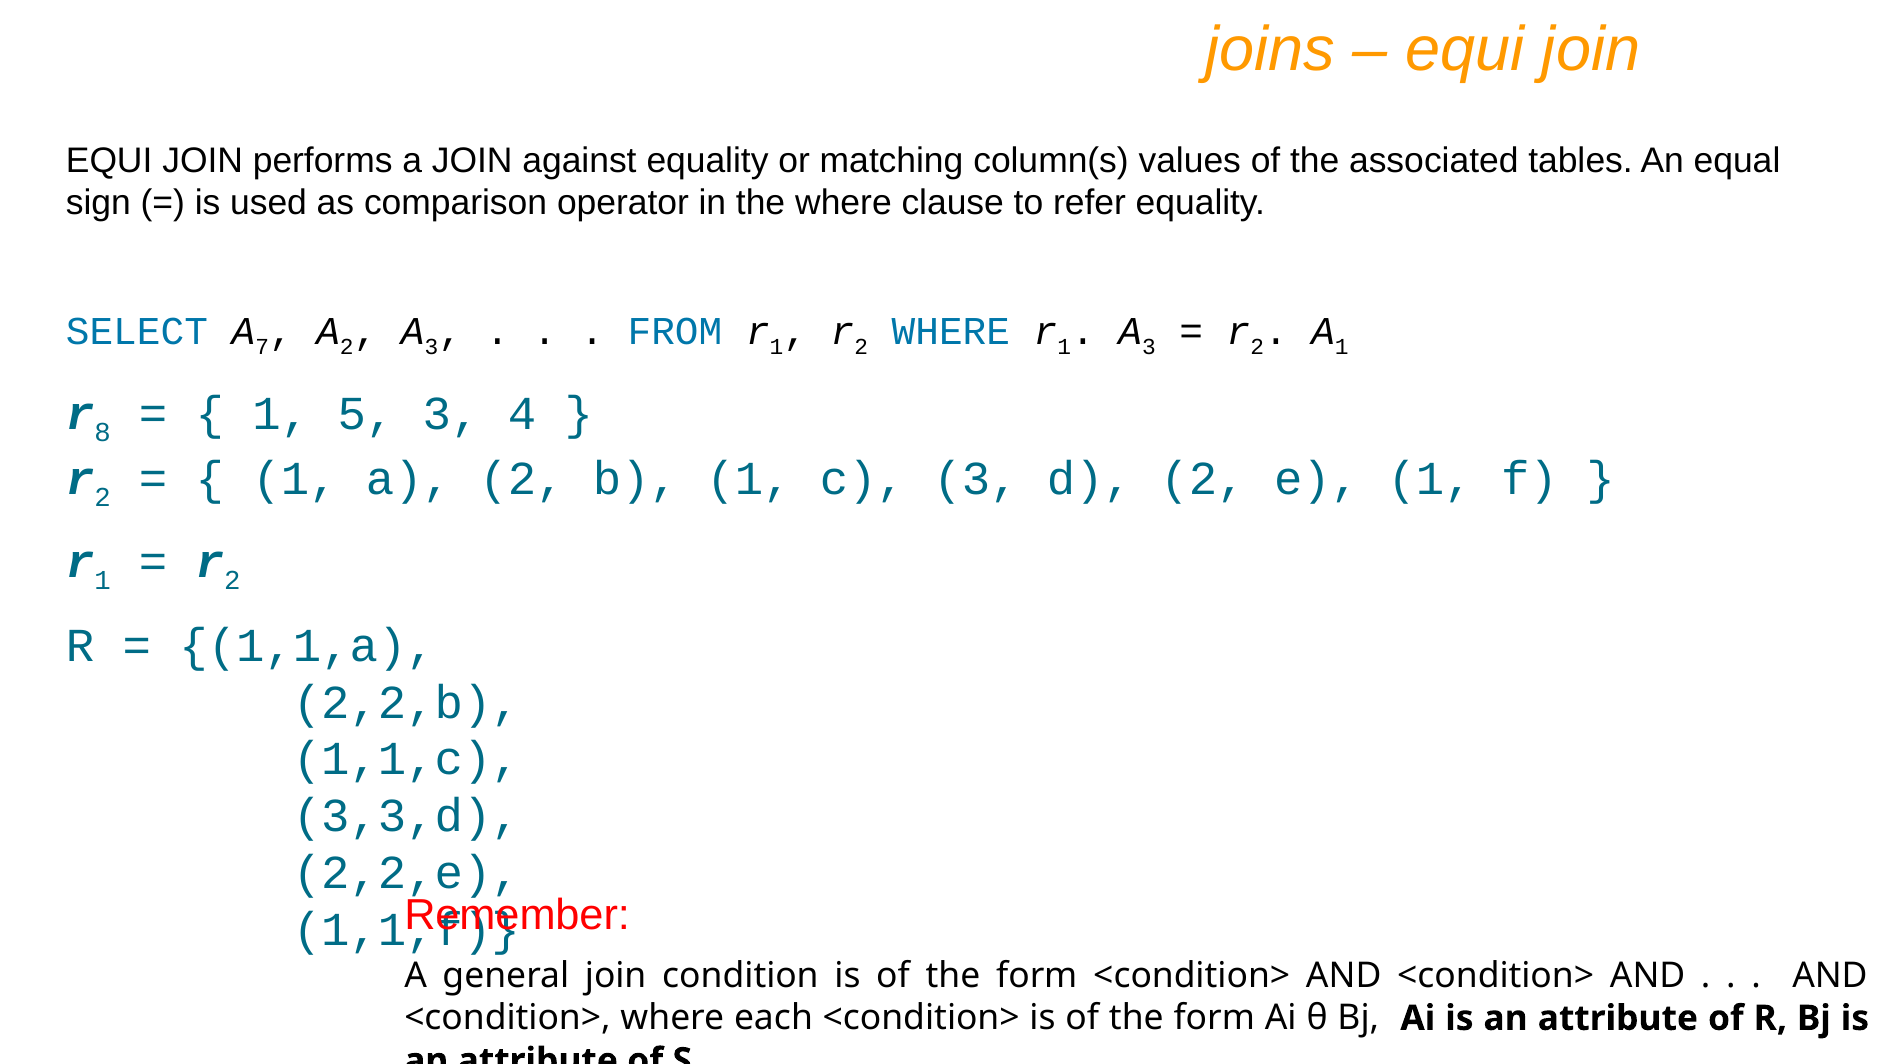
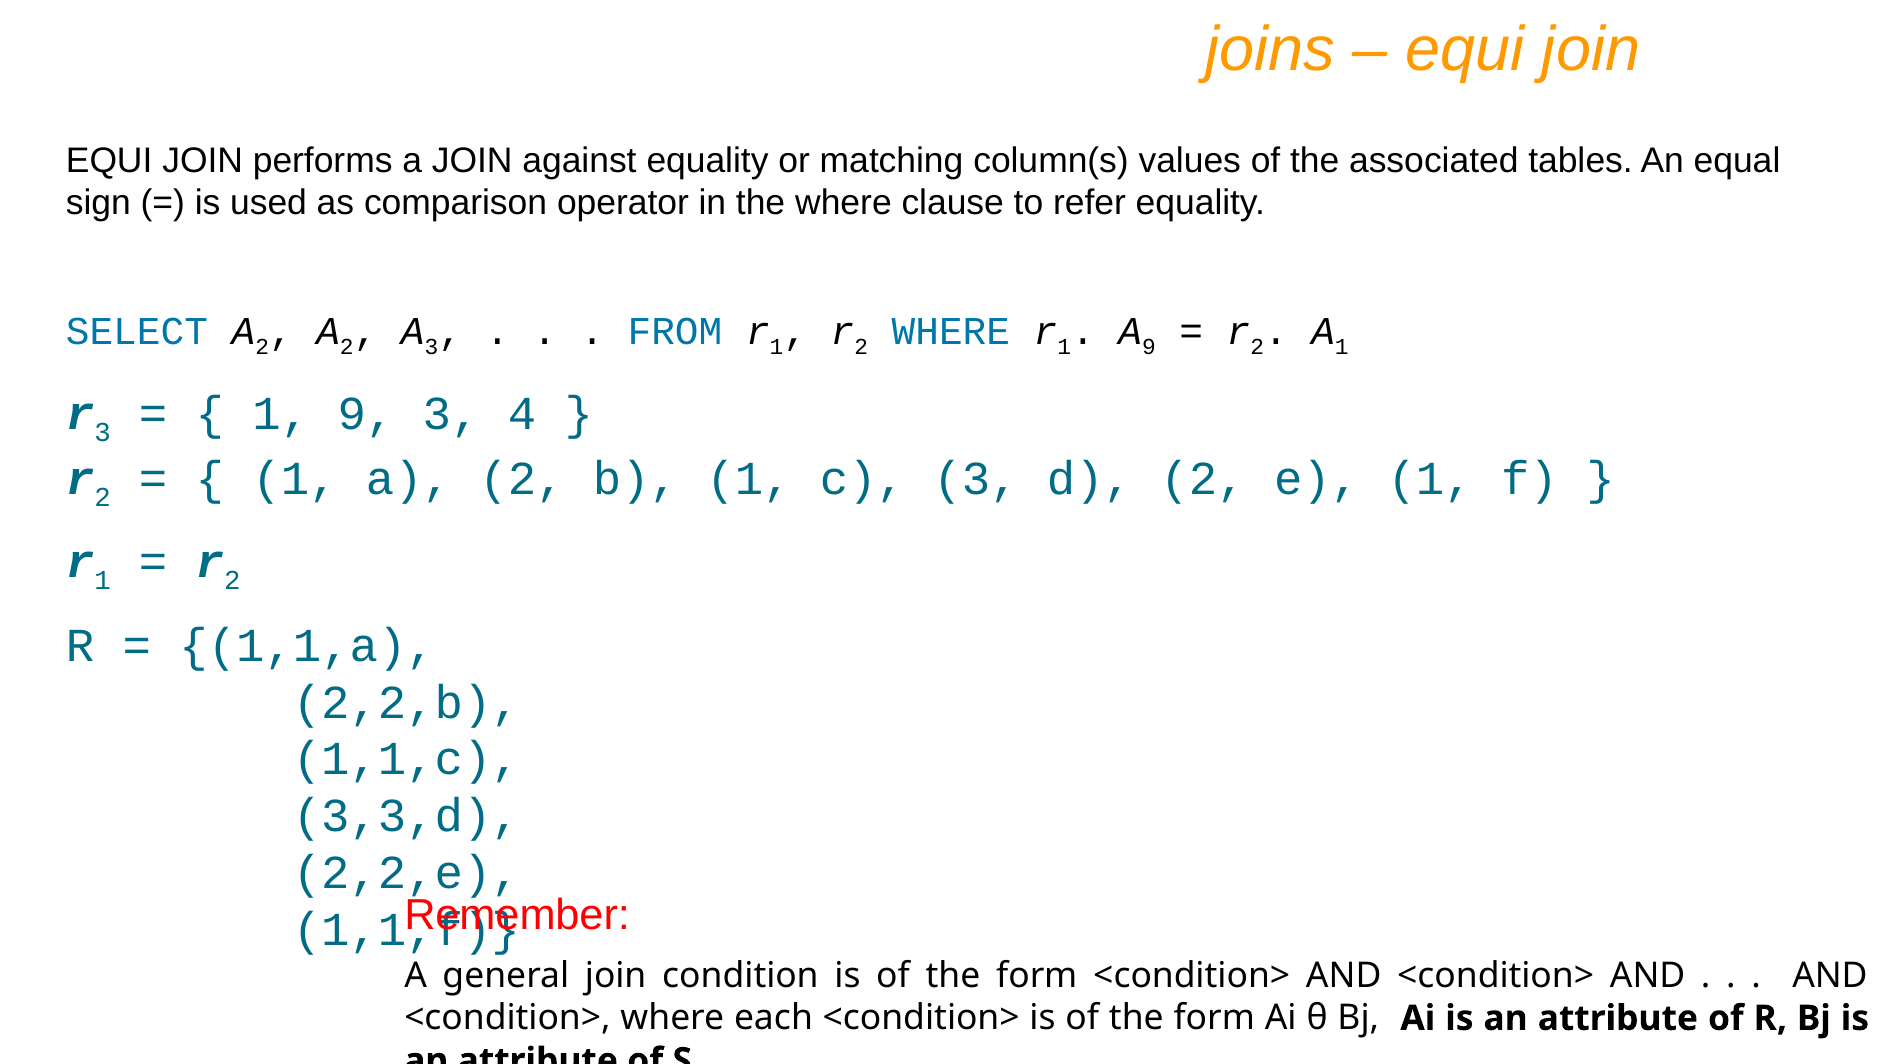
SELECT A 7: 7 -> 2
3 at (1149, 347): 3 -> 9
r 8: 8 -> 3
1 5: 5 -> 9
